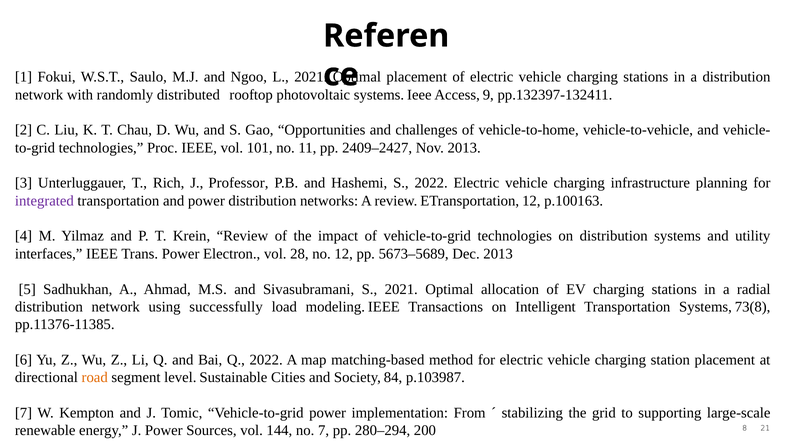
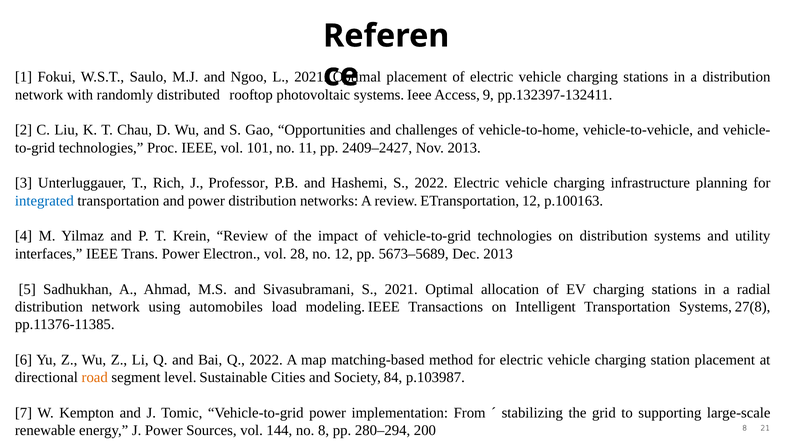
integrated colour: purple -> blue
successfully: successfully -> automobiles
73(8: 73(8 -> 27(8
no 7: 7 -> 8
